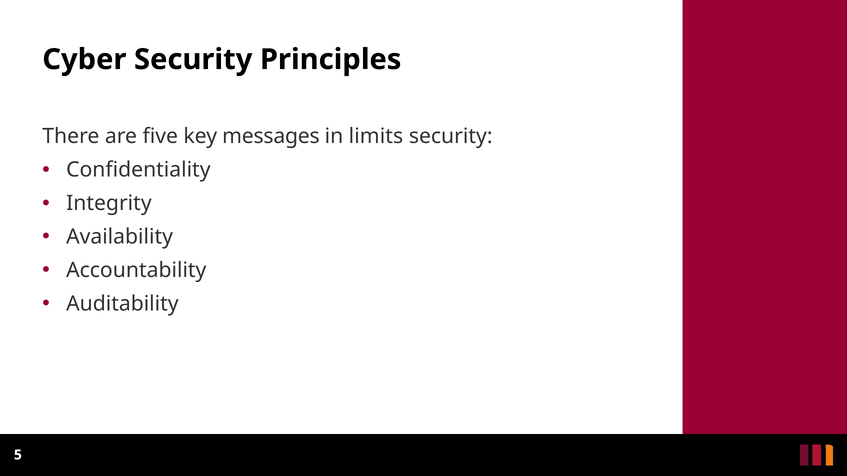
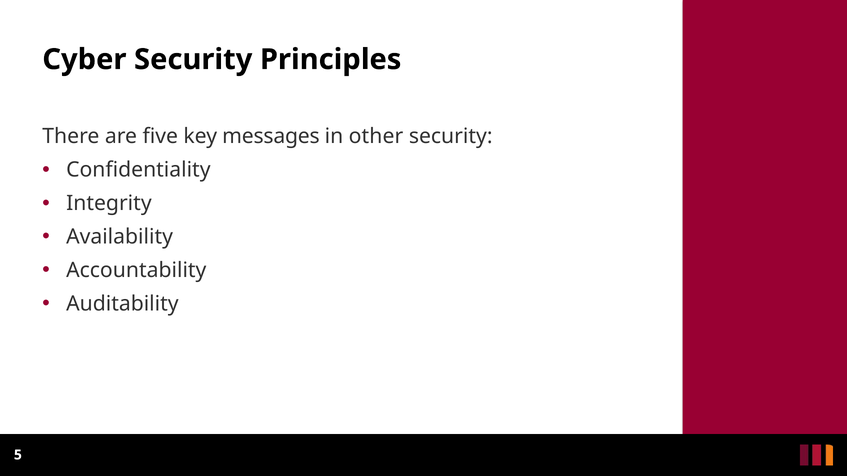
limits: limits -> other
